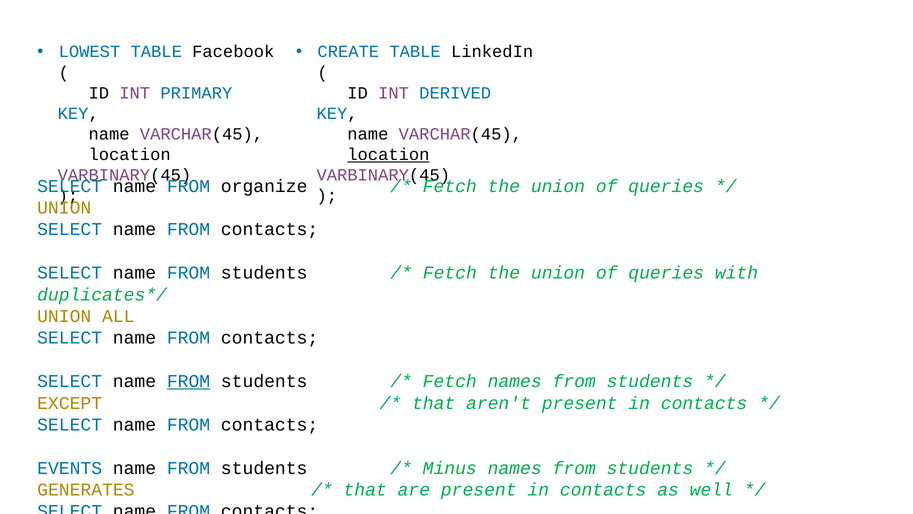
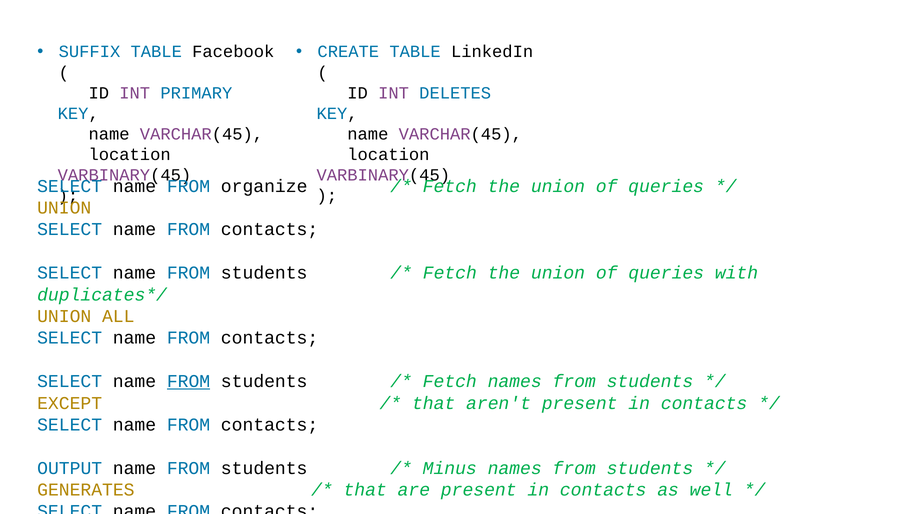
LOWEST: LOWEST -> SUFFIX
DERIVED: DERIVED -> DELETES
location at (388, 155) underline: present -> none
EVENTS: EVENTS -> OUTPUT
